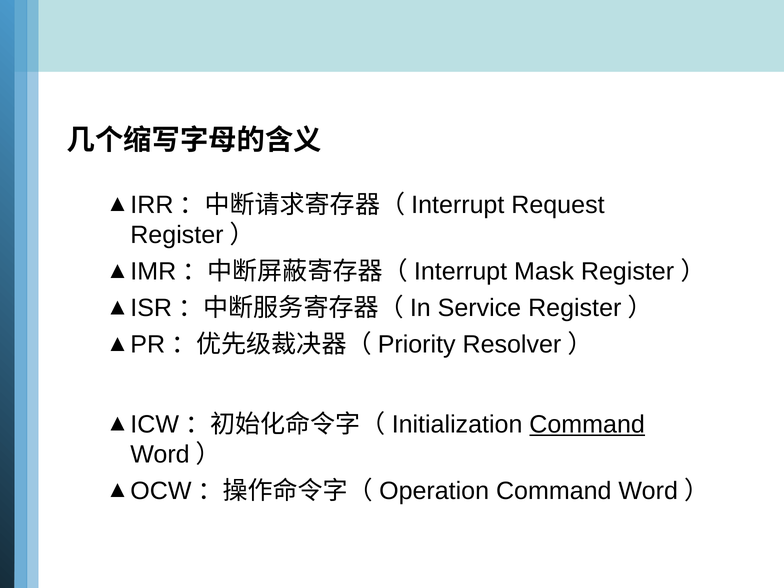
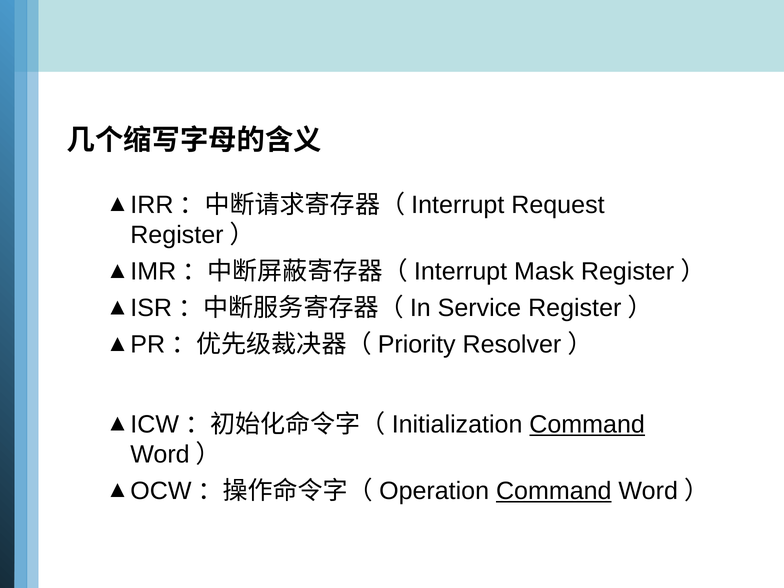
Command at (554, 491) underline: none -> present
